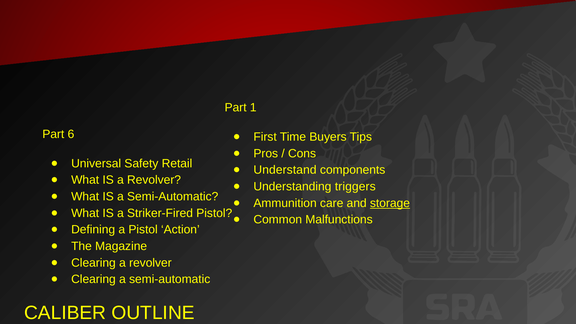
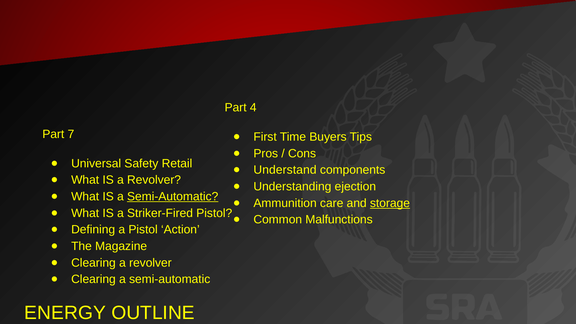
1: 1 -> 4
6: 6 -> 7
triggers: triggers -> ejection
Semi-Automatic at (173, 197) underline: none -> present
CALIBER: CALIBER -> ENERGY
